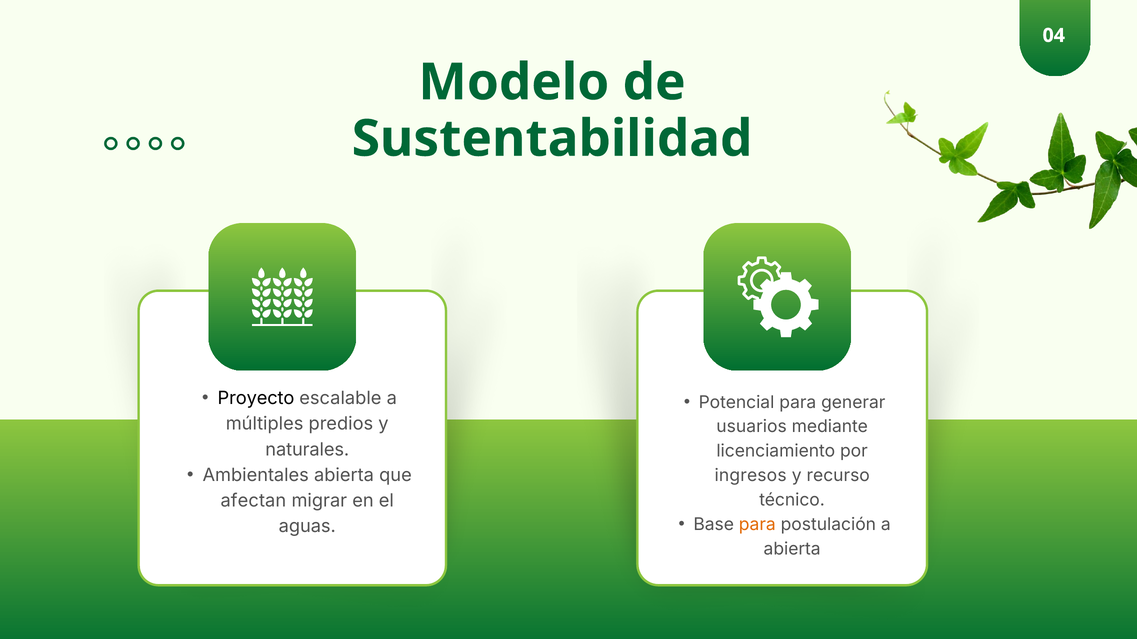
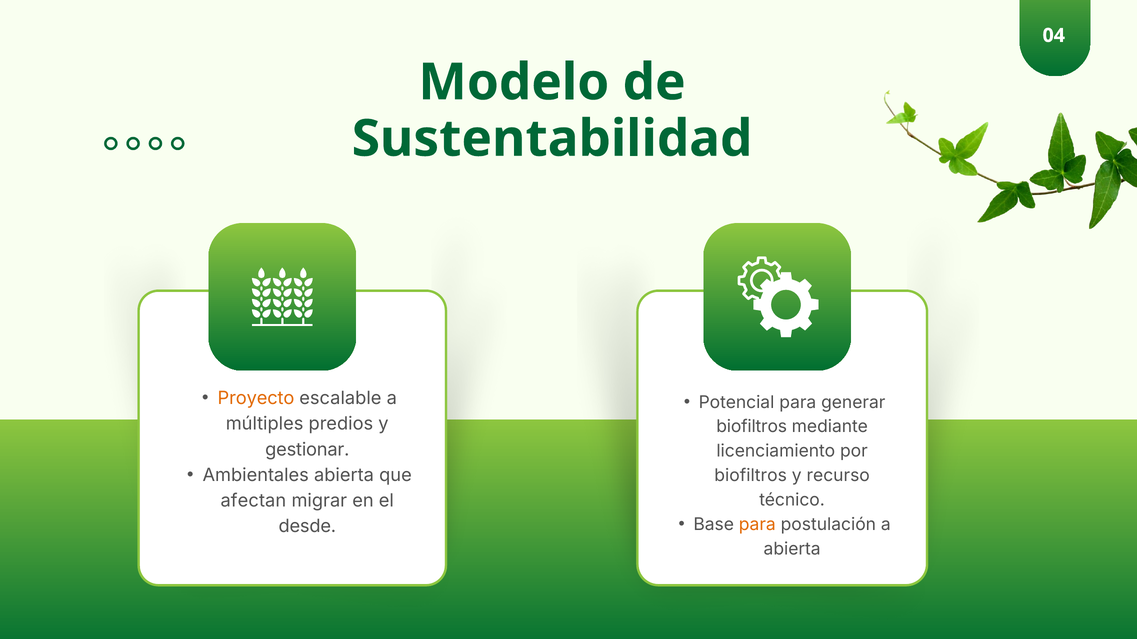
Proyecto colour: black -> orange
usuarios at (752, 427): usuarios -> biofiltros
naturales: naturales -> gestionar
ingresos at (751, 476): ingresos -> biofiltros
aguas: aguas -> desde
